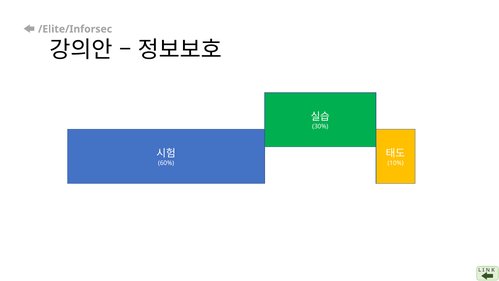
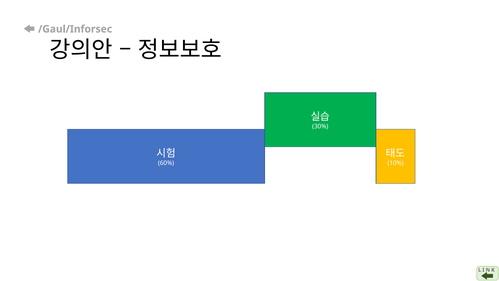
/Elite/Inforsec: /Elite/Inforsec -> /Gaul/Inforsec
